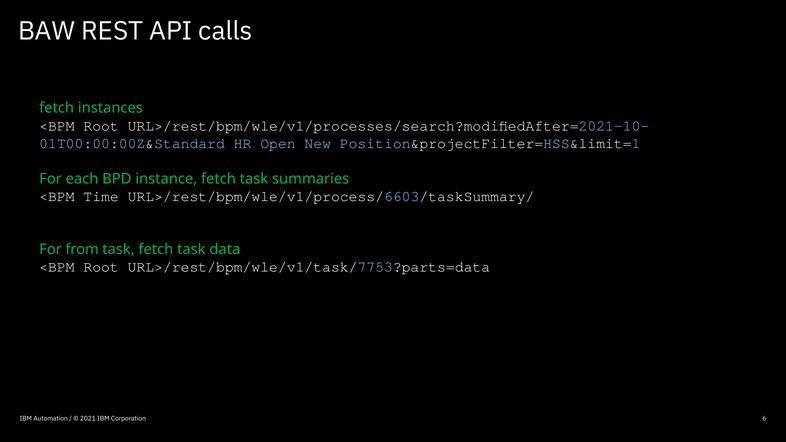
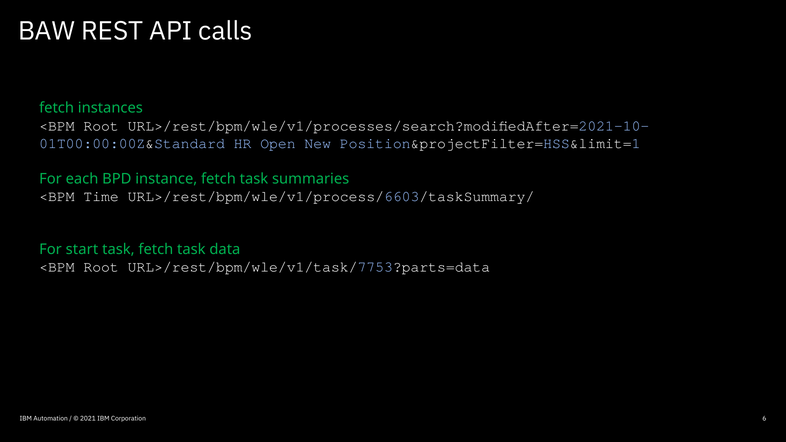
from: from -> start
